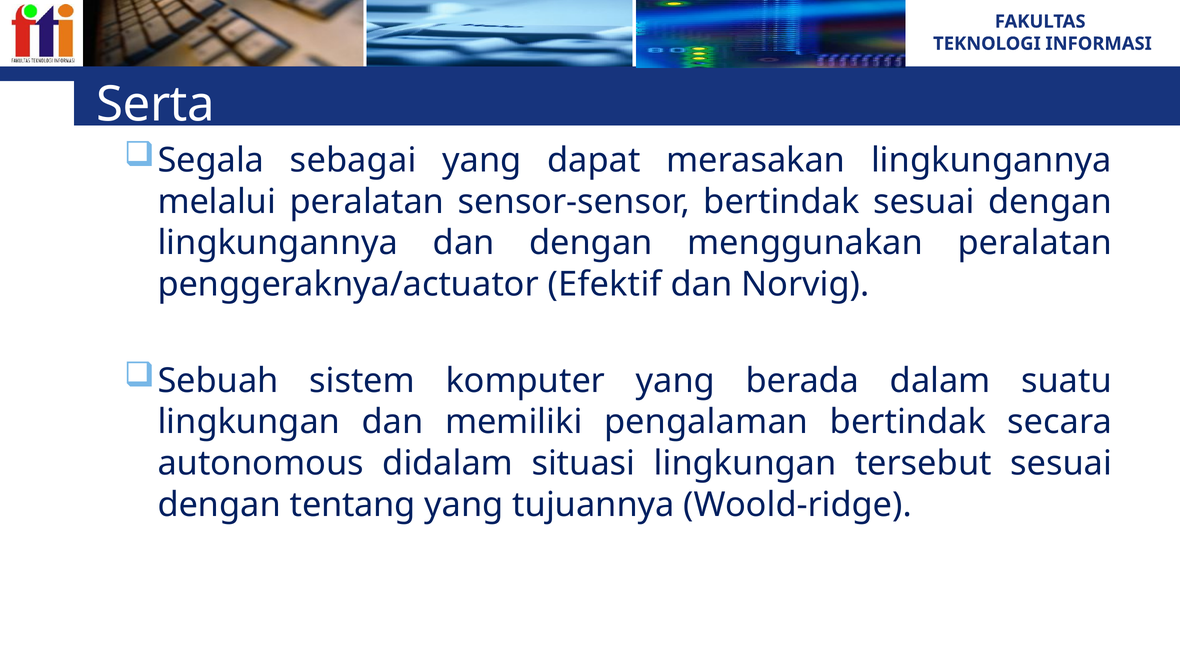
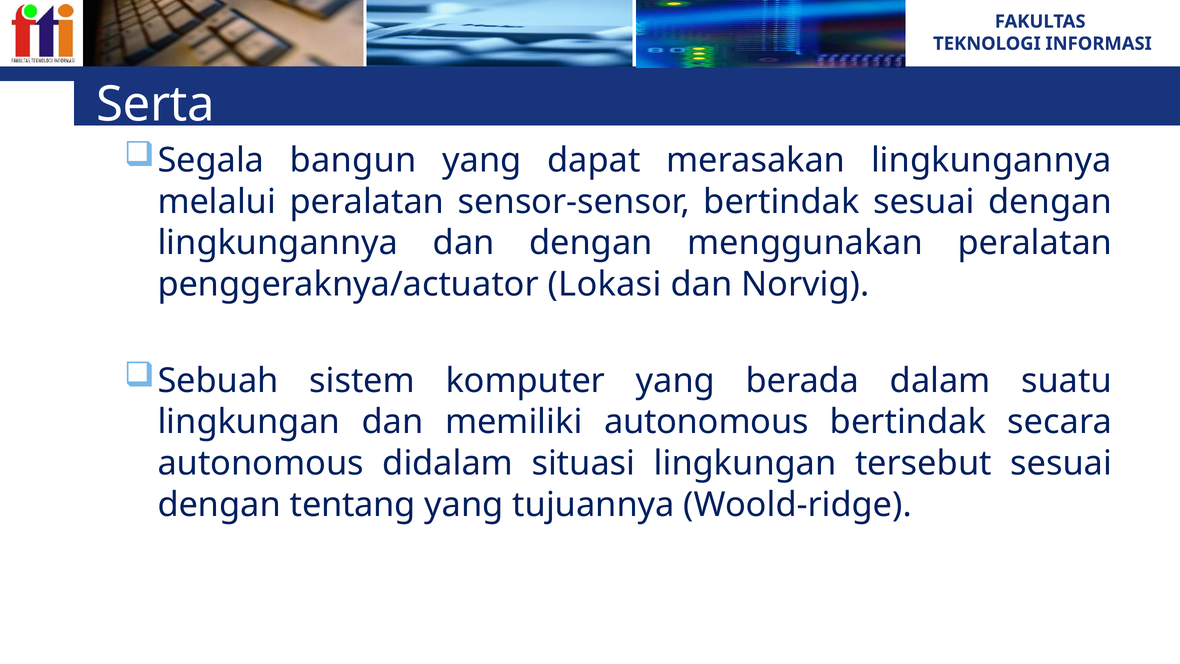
sebagai: sebagai -> bangun
Efektif: Efektif -> Lokasi
memiliki pengalaman: pengalaman -> autonomous
